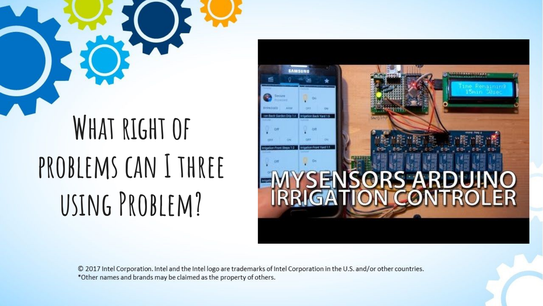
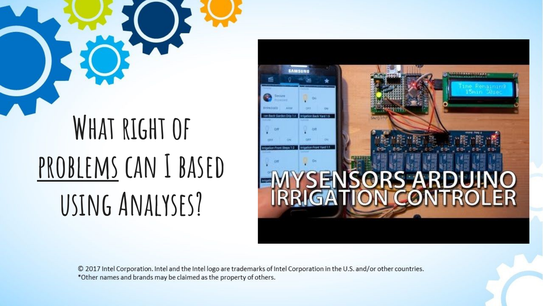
problems underline: none -> present
three: three -> based
Problem: Problem -> Analyses
